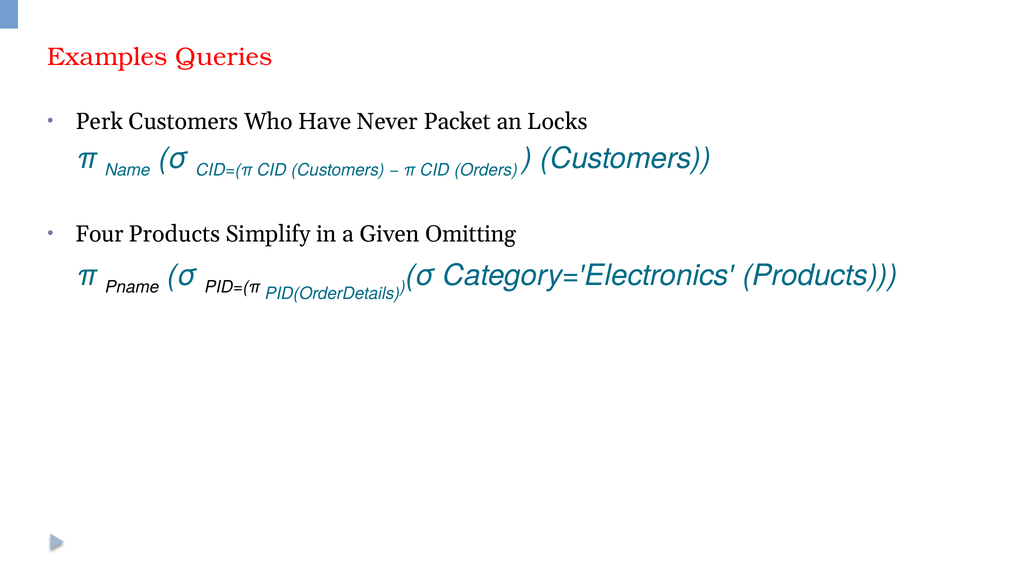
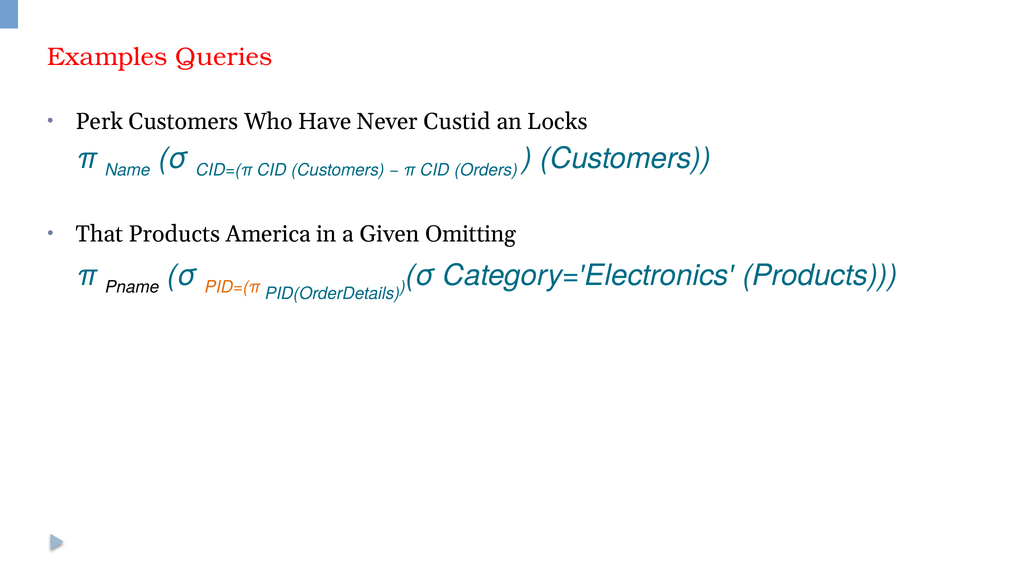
Packet: Packet -> Custid
Four: Four -> That
Simplify: Simplify -> America
PID=(π colour: black -> orange
